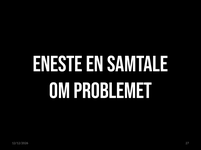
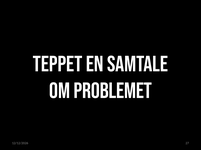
ENESTE: ENESTE -> TEPPET
